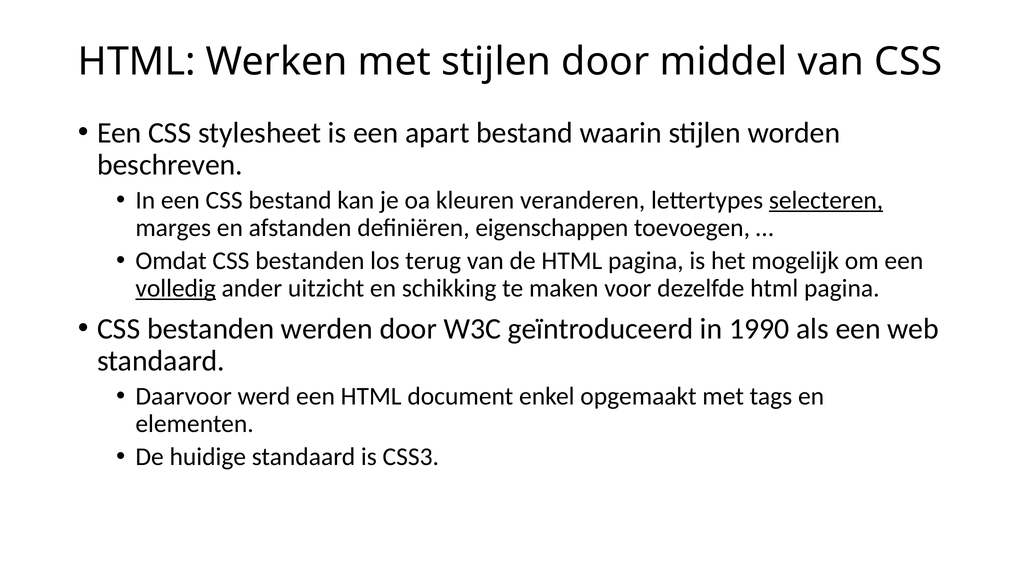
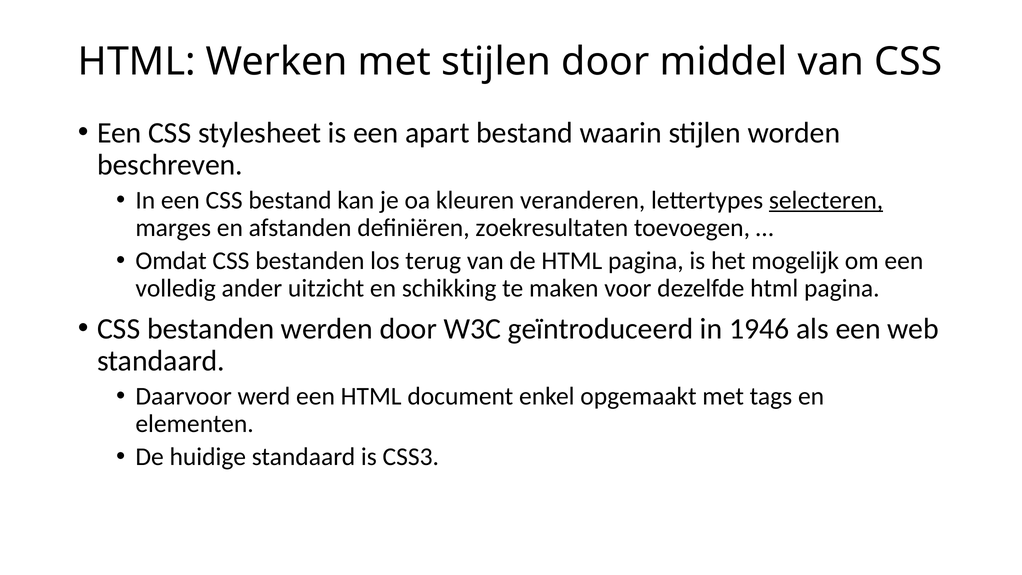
eigenschappen: eigenschappen -> zoekresultaten
volledig underline: present -> none
1990: 1990 -> 1946
